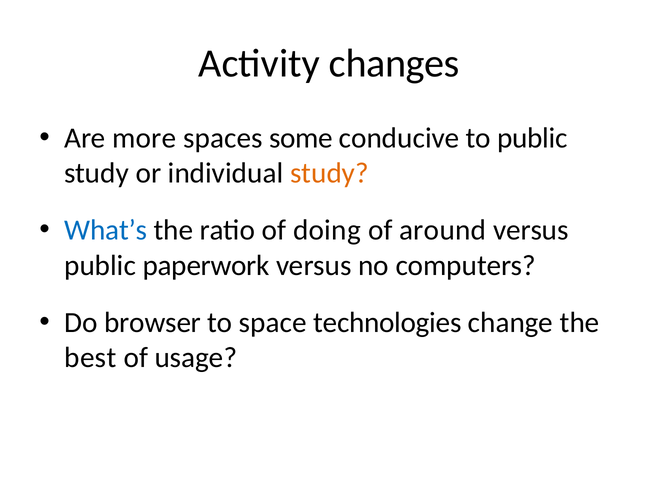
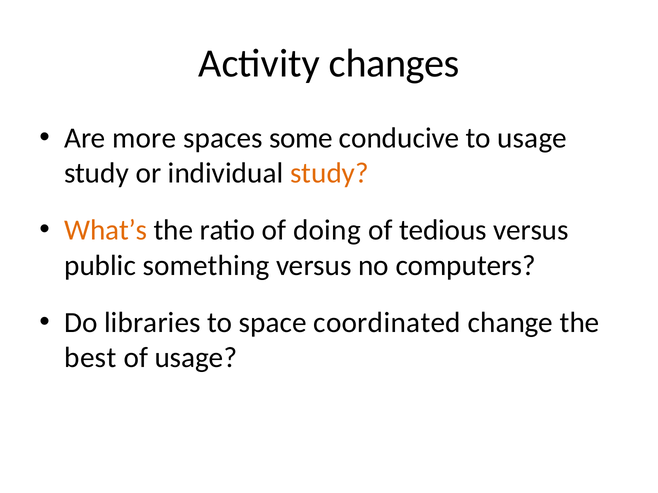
to public: public -> usage
What’s colour: blue -> orange
around: around -> tedious
paperwork: paperwork -> something
browser: browser -> libraries
technologies: technologies -> coordinated
